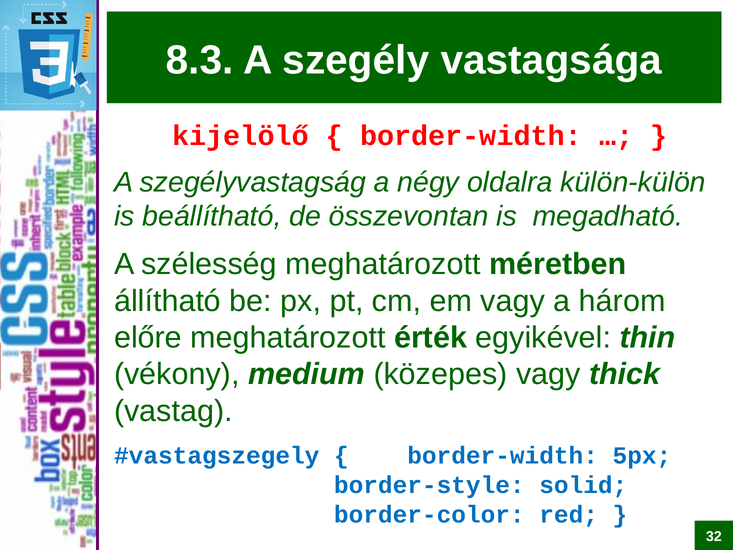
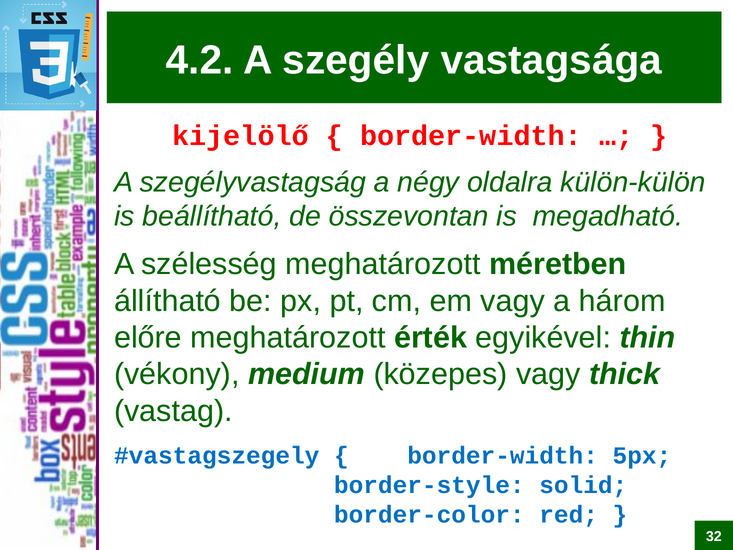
8.3: 8.3 -> 4.2
